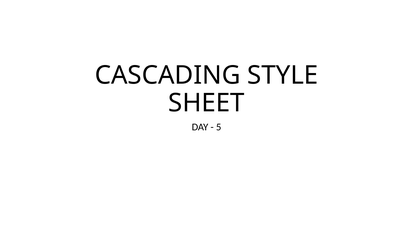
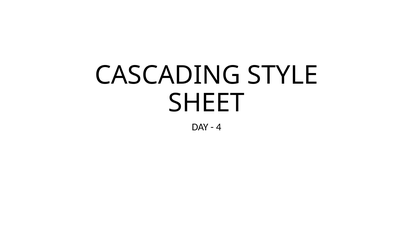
5: 5 -> 4
